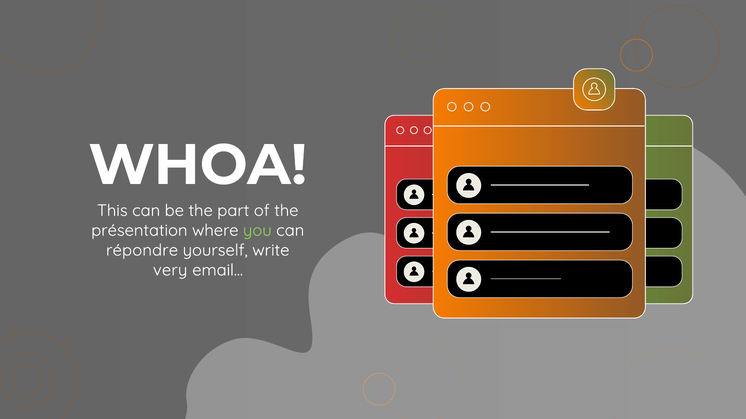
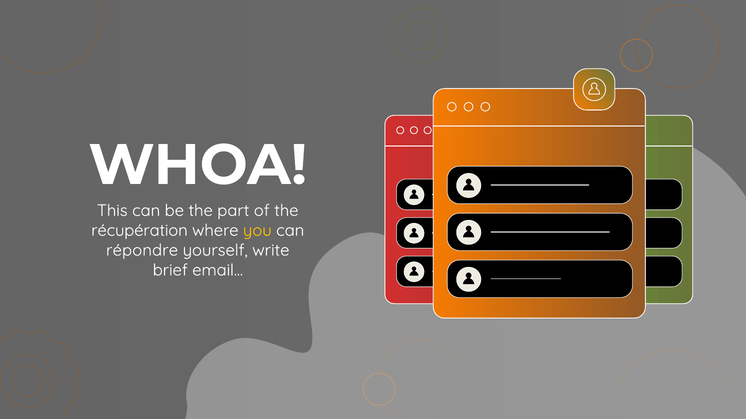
présentation: présentation -> récupération
you colour: light green -> yellow
very: very -> brief
